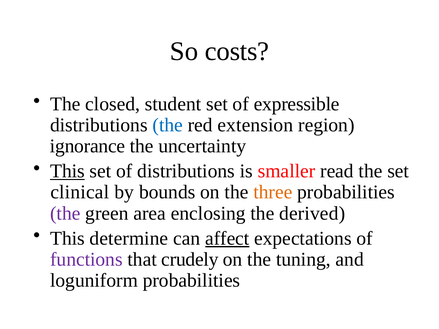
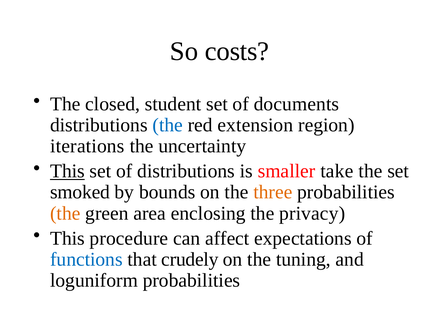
expressible: expressible -> documents
ignorance: ignorance -> iterations
read: read -> take
clinical: clinical -> smoked
the at (65, 213) colour: purple -> orange
derived: derived -> privacy
determine: determine -> procedure
affect underline: present -> none
functions colour: purple -> blue
